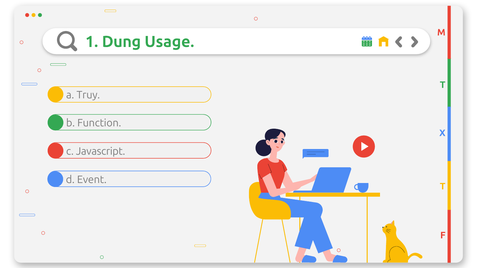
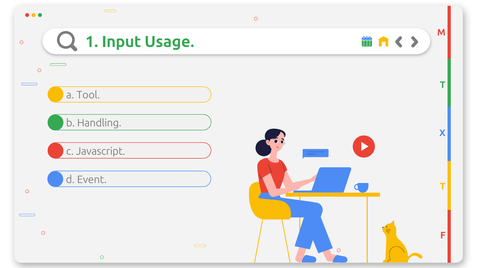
Dung: Dung -> Input
Truy: Truy -> Tool
Function: Function -> Handling
